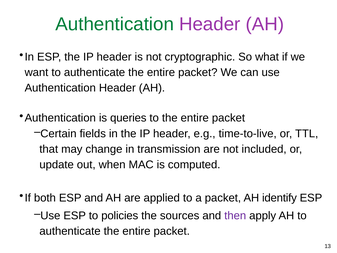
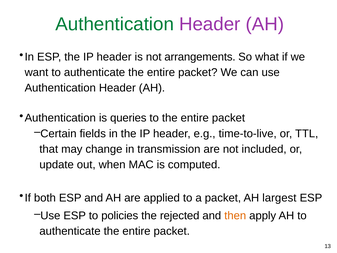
cryptographic: cryptographic -> arrangements
identify: identify -> largest
sources: sources -> rejected
then colour: purple -> orange
